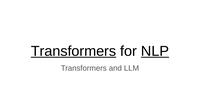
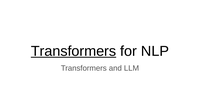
NLP underline: present -> none
